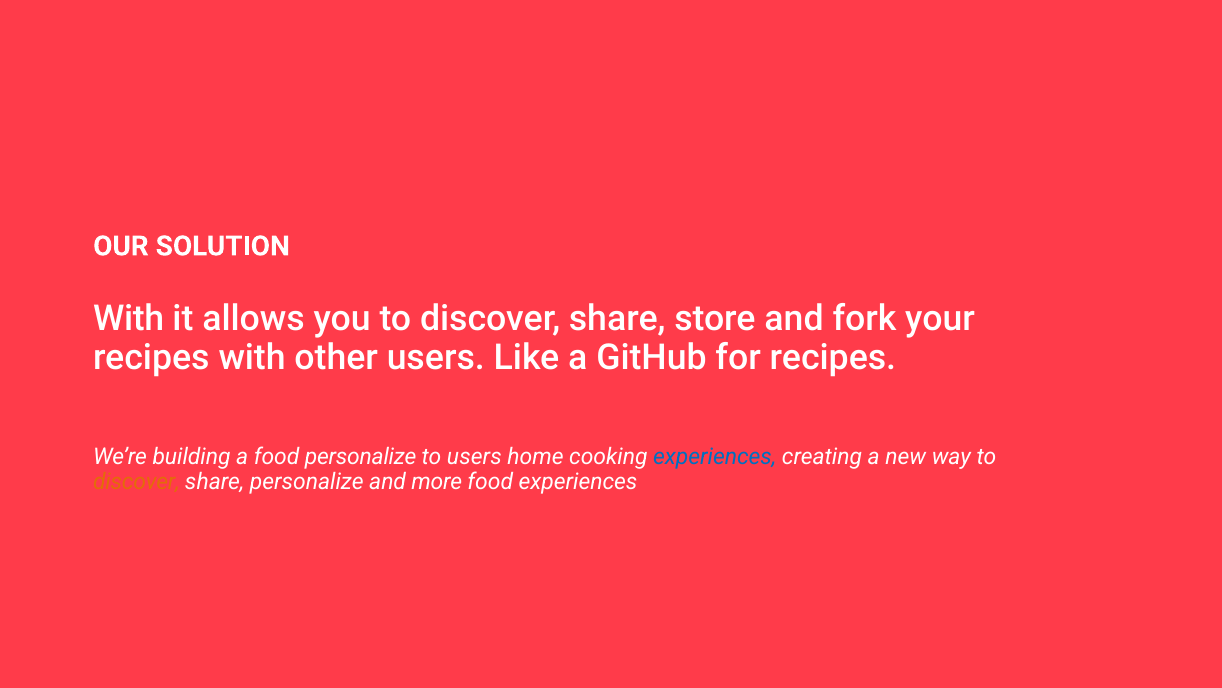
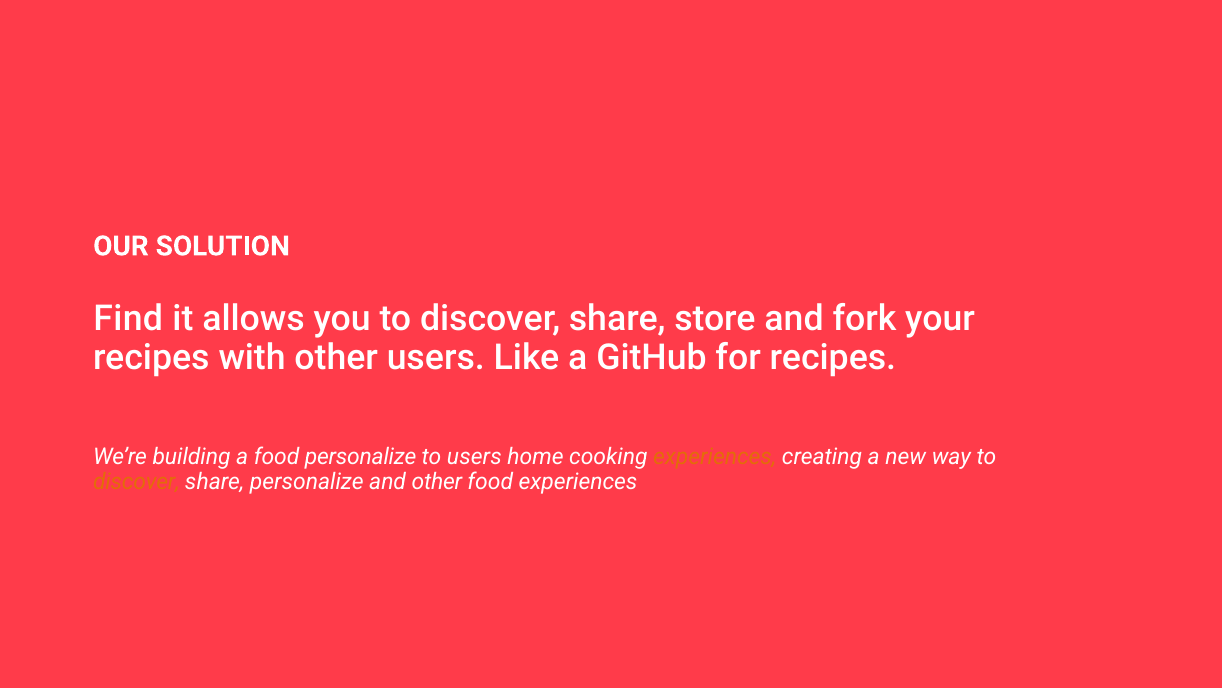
With at (129, 319): With -> Find
experiences at (715, 456) colour: blue -> orange
and more: more -> other
